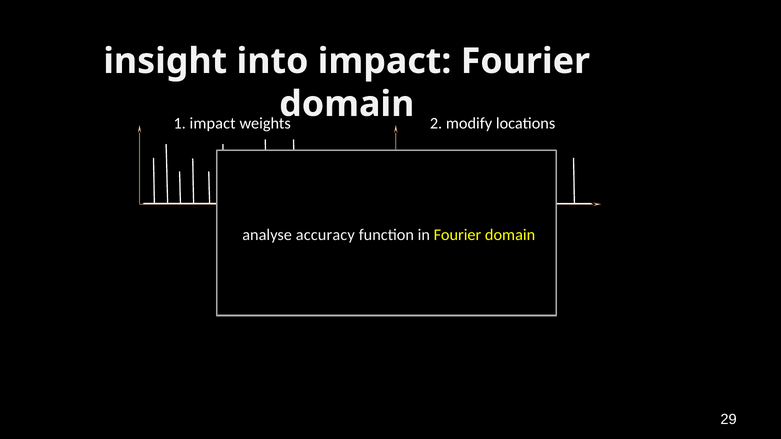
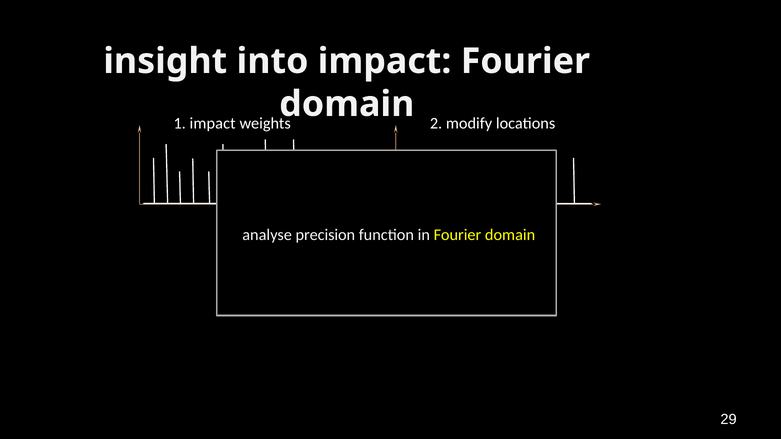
accuracy: accuracy -> precision
